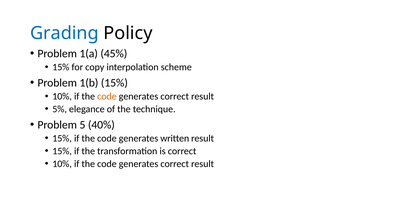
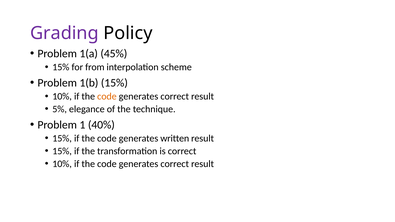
Grading colour: blue -> purple
copy: copy -> from
5: 5 -> 1
